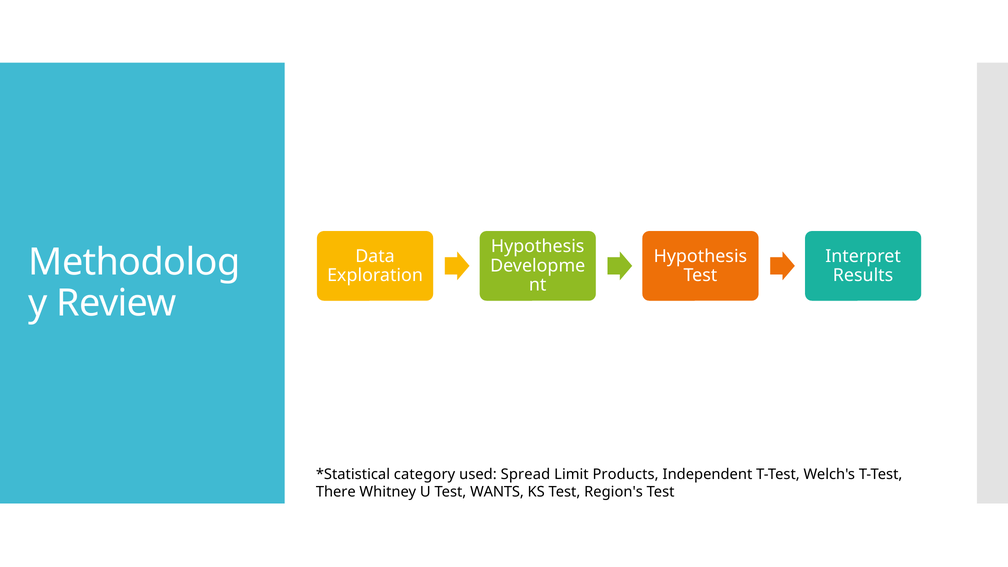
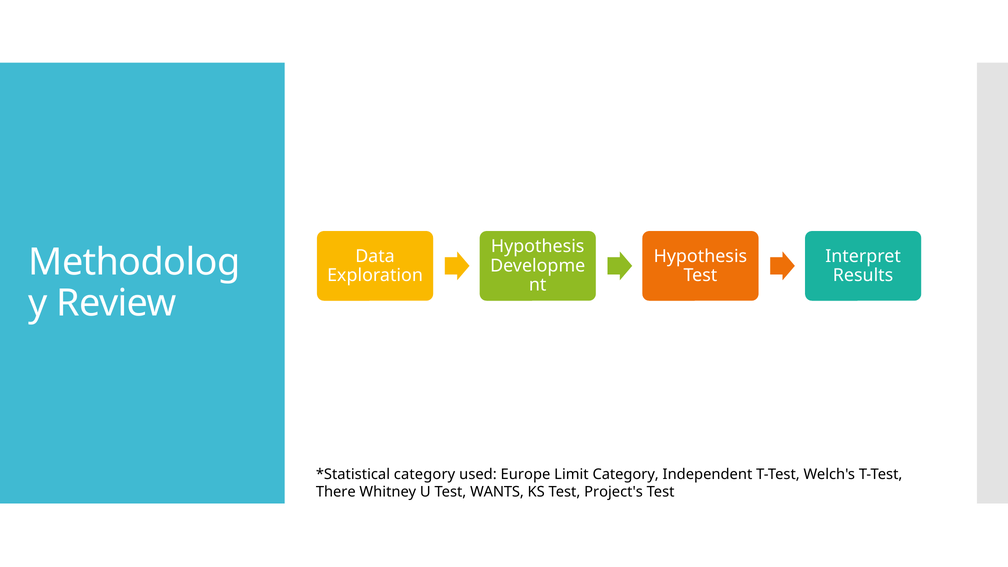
Spread: Spread -> Europe
Limit Products: Products -> Category
Region's: Region's -> Project's
